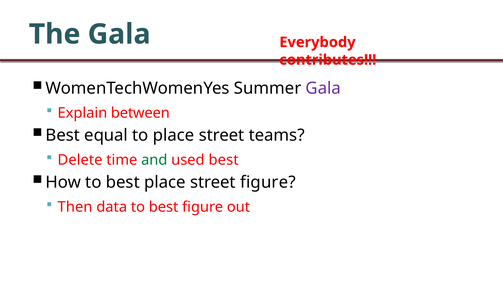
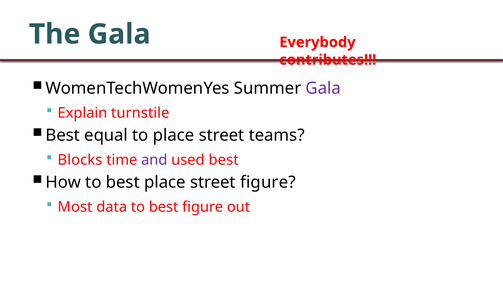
between: between -> turnstile
Delete: Delete -> Blocks
and colour: green -> purple
Then: Then -> Most
